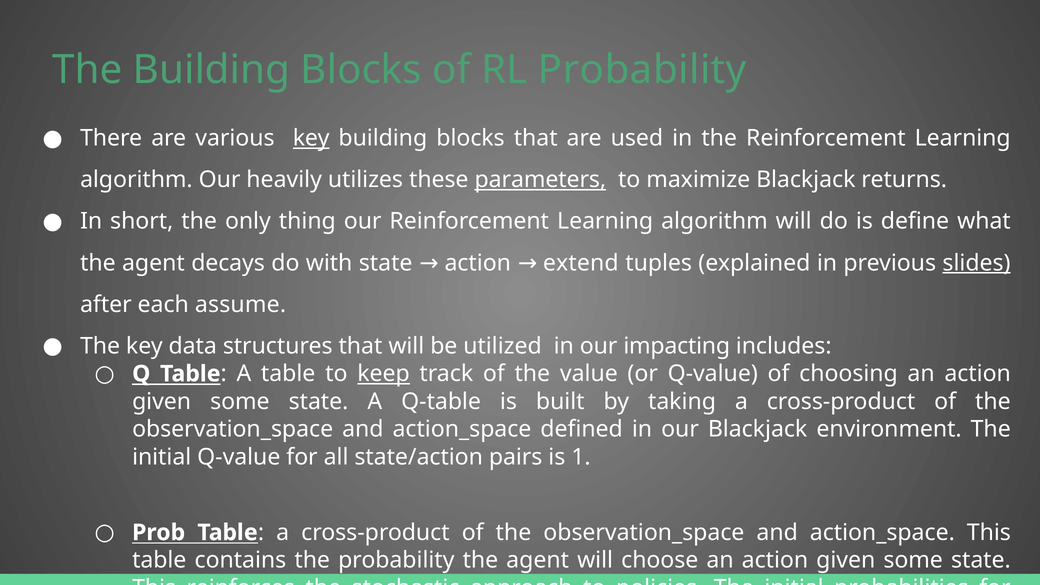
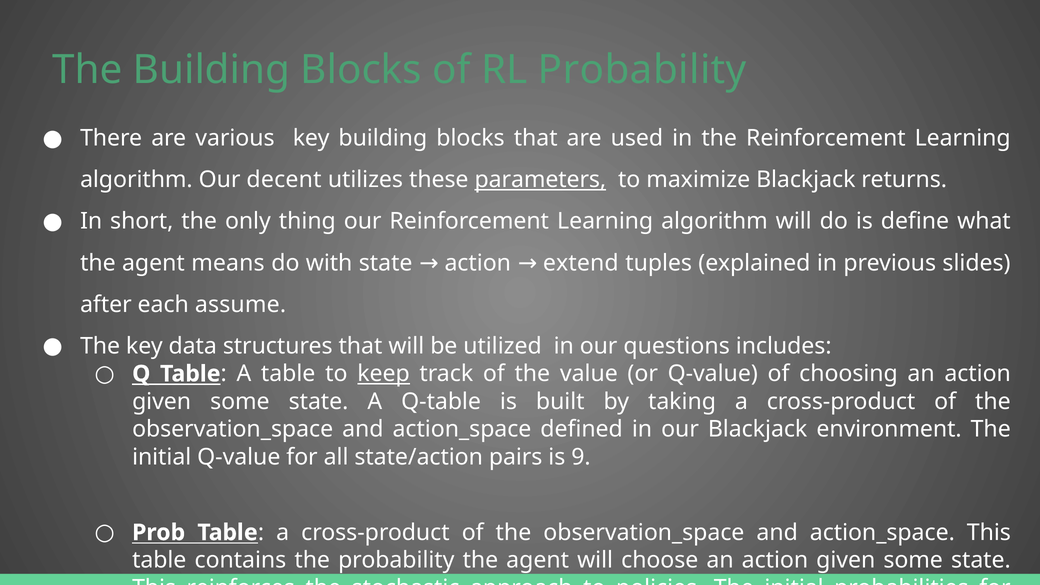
key at (311, 138) underline: present -> none
heavily: heavily -> decent
decays: decays -> means
slides underline: present -> none
impacting: impacting -> questions
1: 1 -> 9
